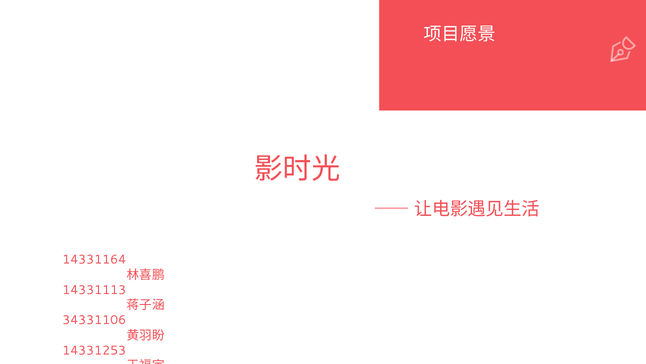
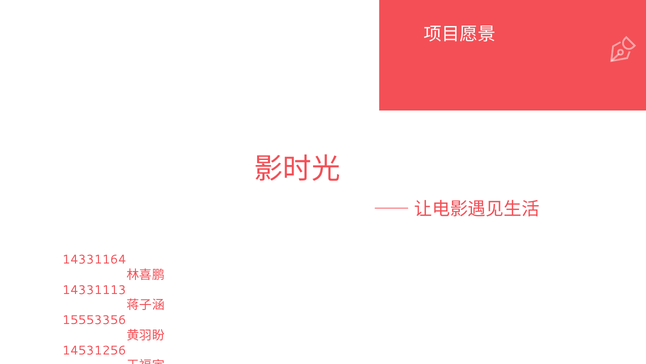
34331106: 34331106 -> 15553356
14331253: 14331253 -> 14531256
